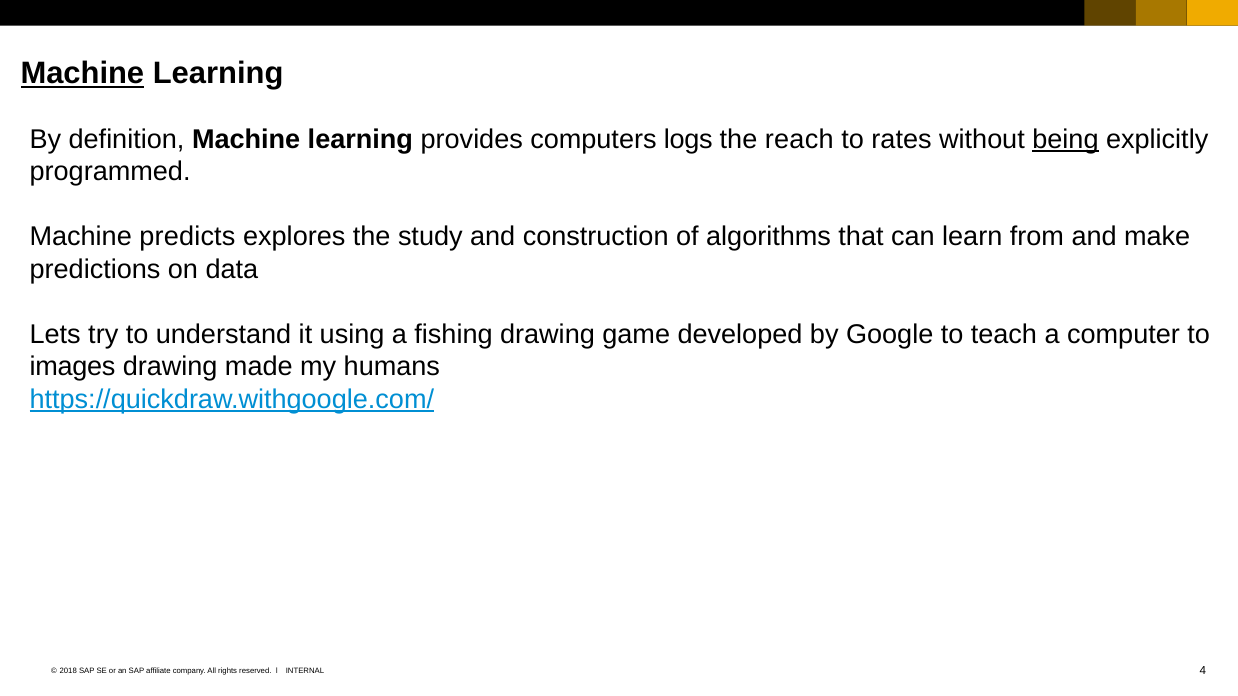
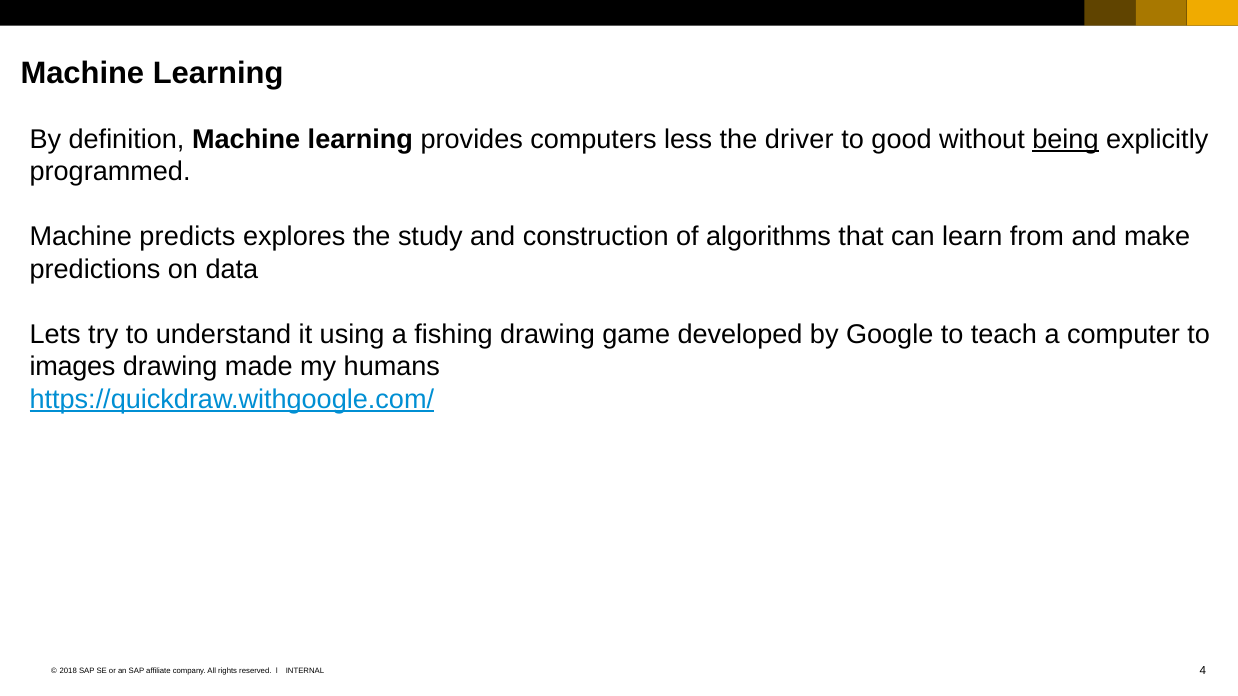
Machine at (82, 74) underline: present -> none
logs: logs -> less
reach: reach -> driver
rates: rates -> good
